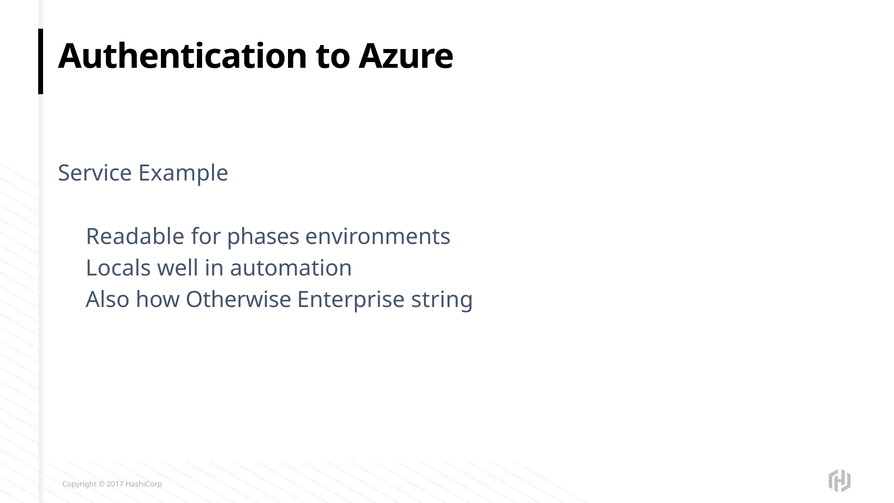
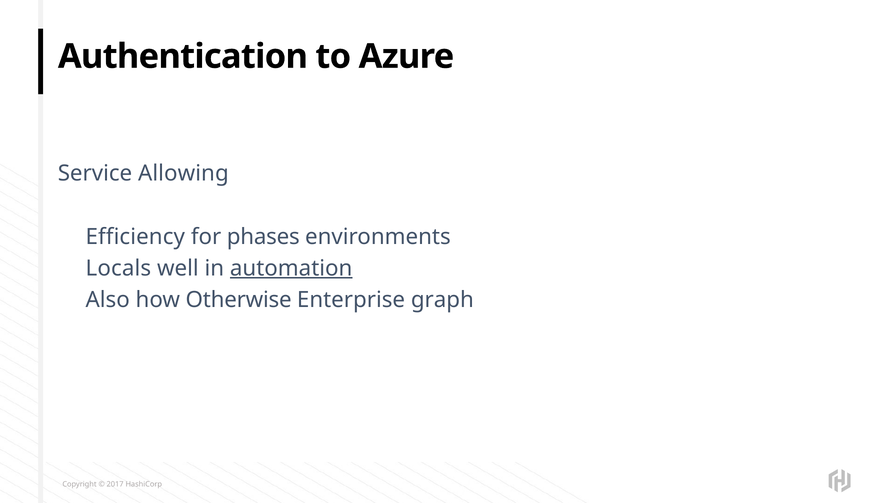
Example: Example -> Allowing
Readable: Readable -> Efficiency
automation underline: none -> present
string: string -> graph
